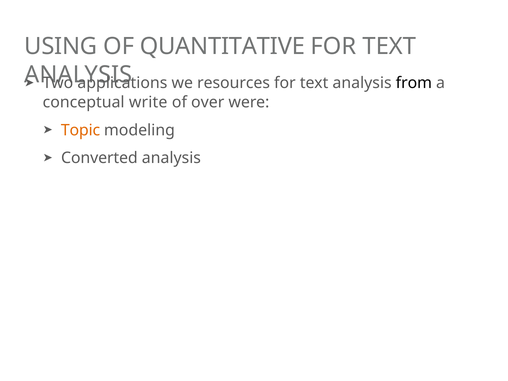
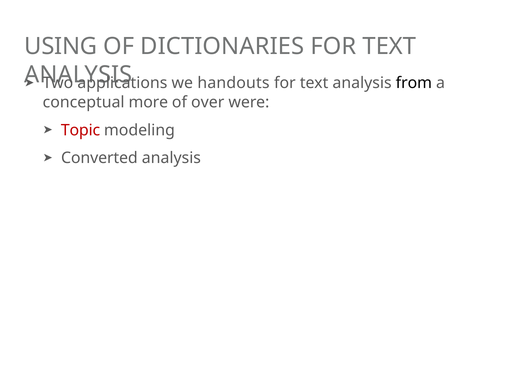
QUANTITATIVE: QUANTITATIVE -> DICTIONARIES
resources: resources -> handouts
write: write -> more
Topic colour: orange -> red
